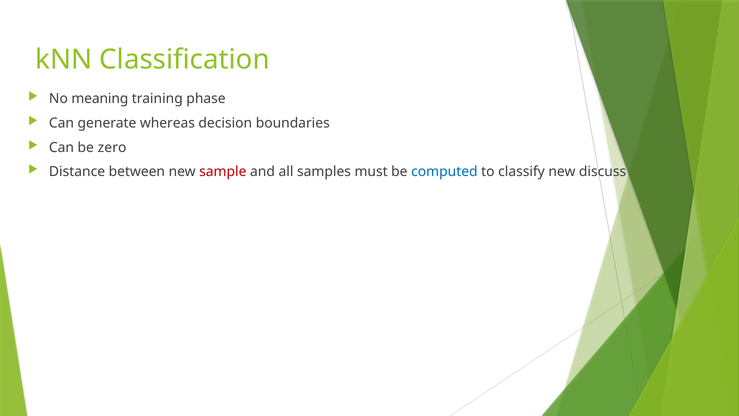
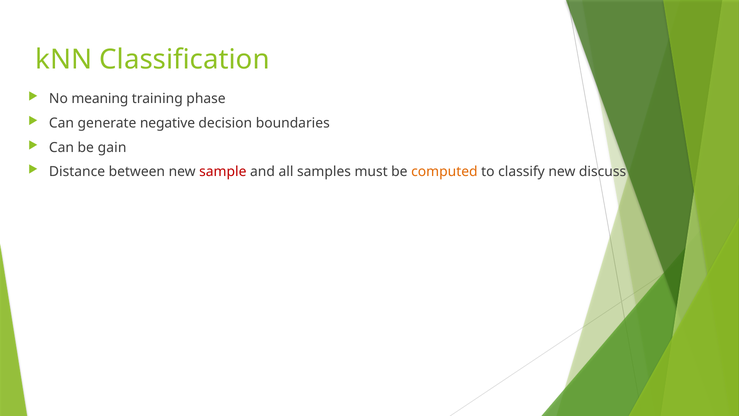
whereas: whereas -> negative
zero: zero -> gain
computed colour: blue -> orange
